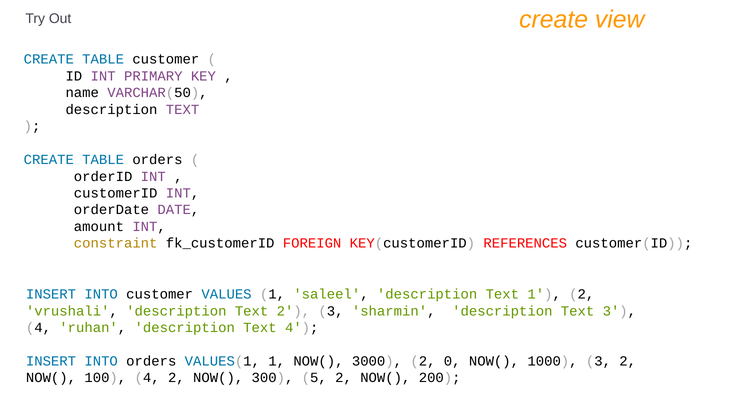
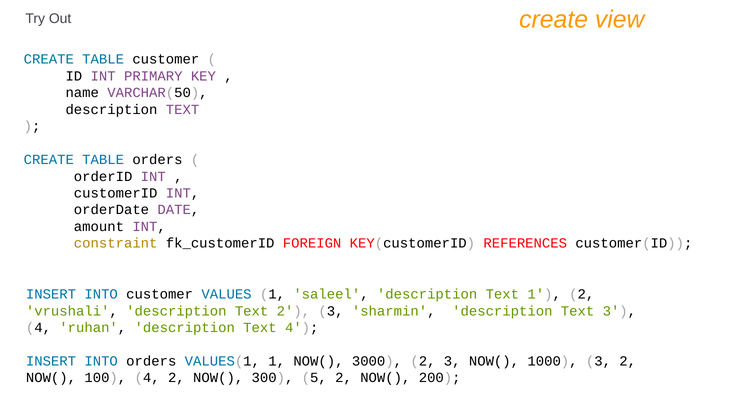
3000 2 0: 0 -> 3
